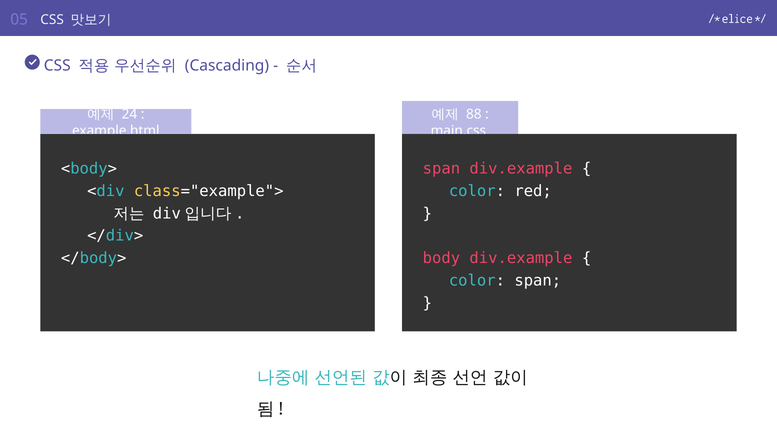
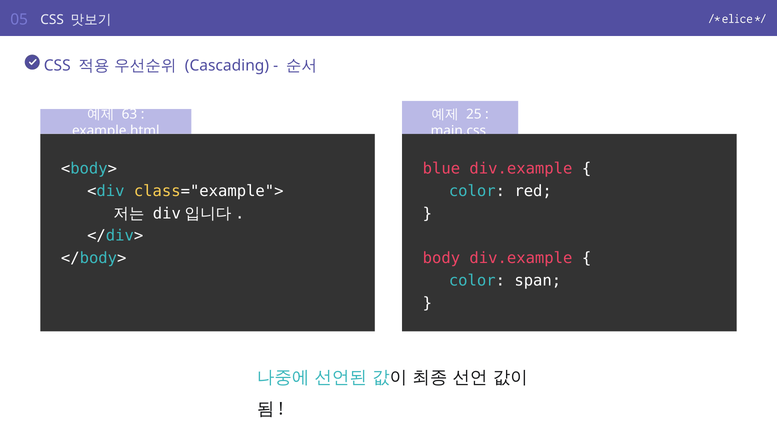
24: 24 -> 63
88: 88 -> 25
span at (441, 169): span -> blue
